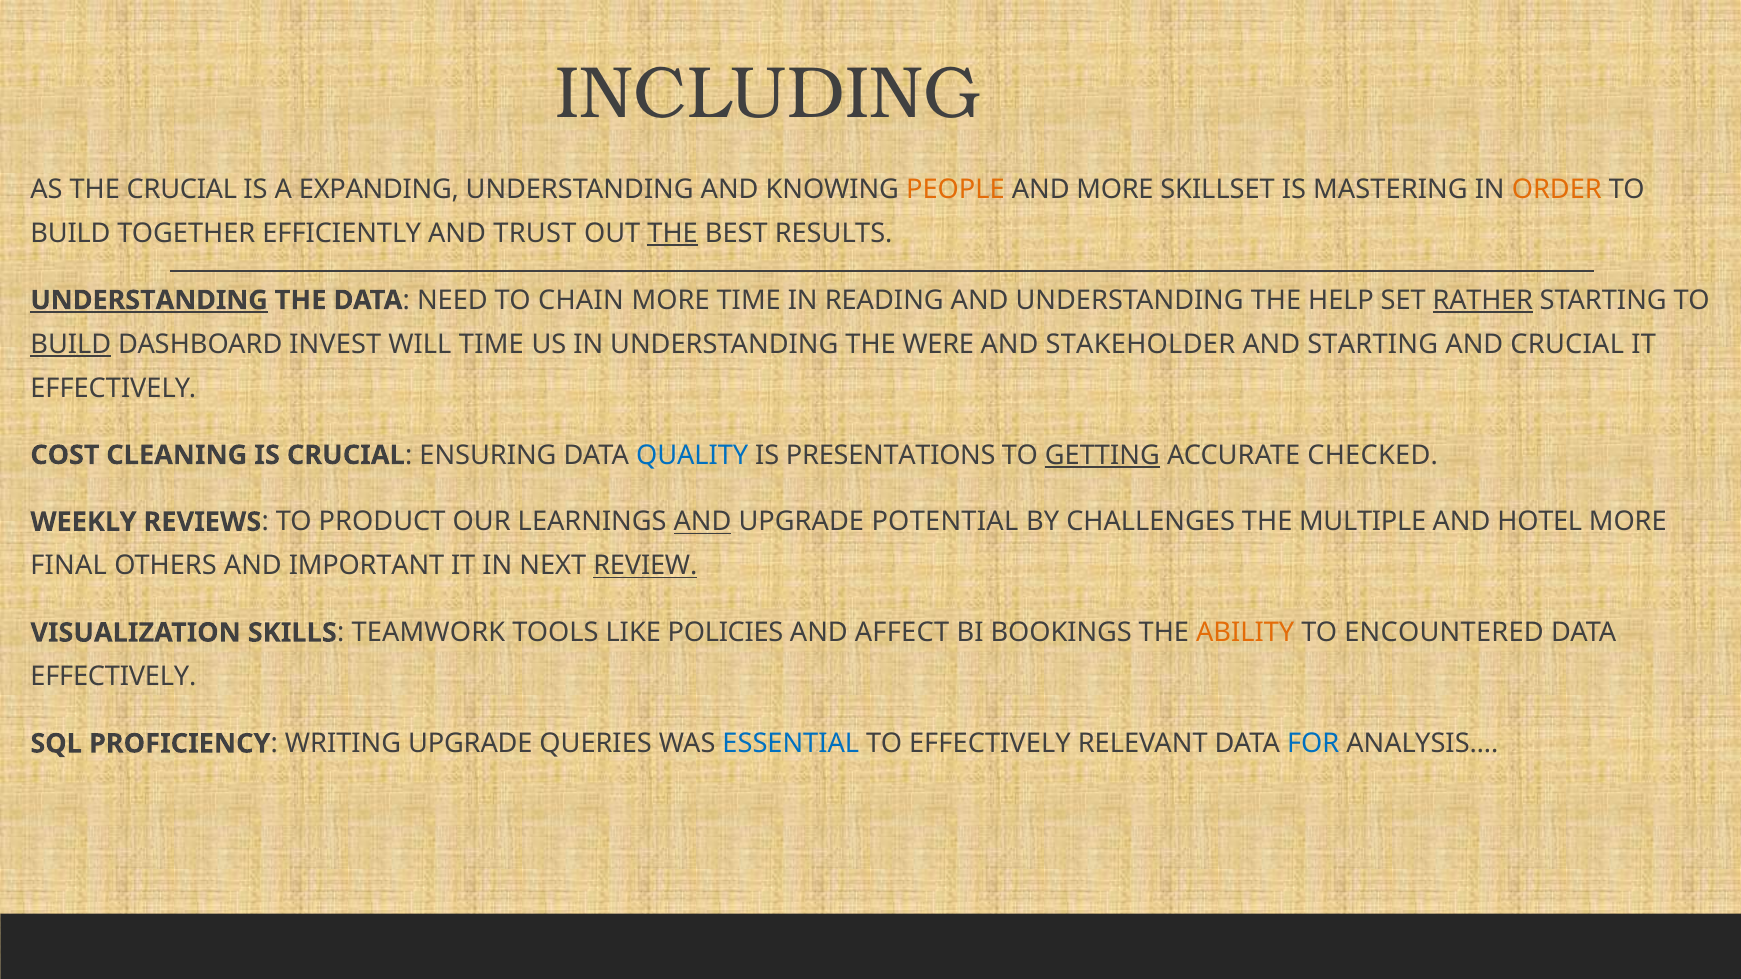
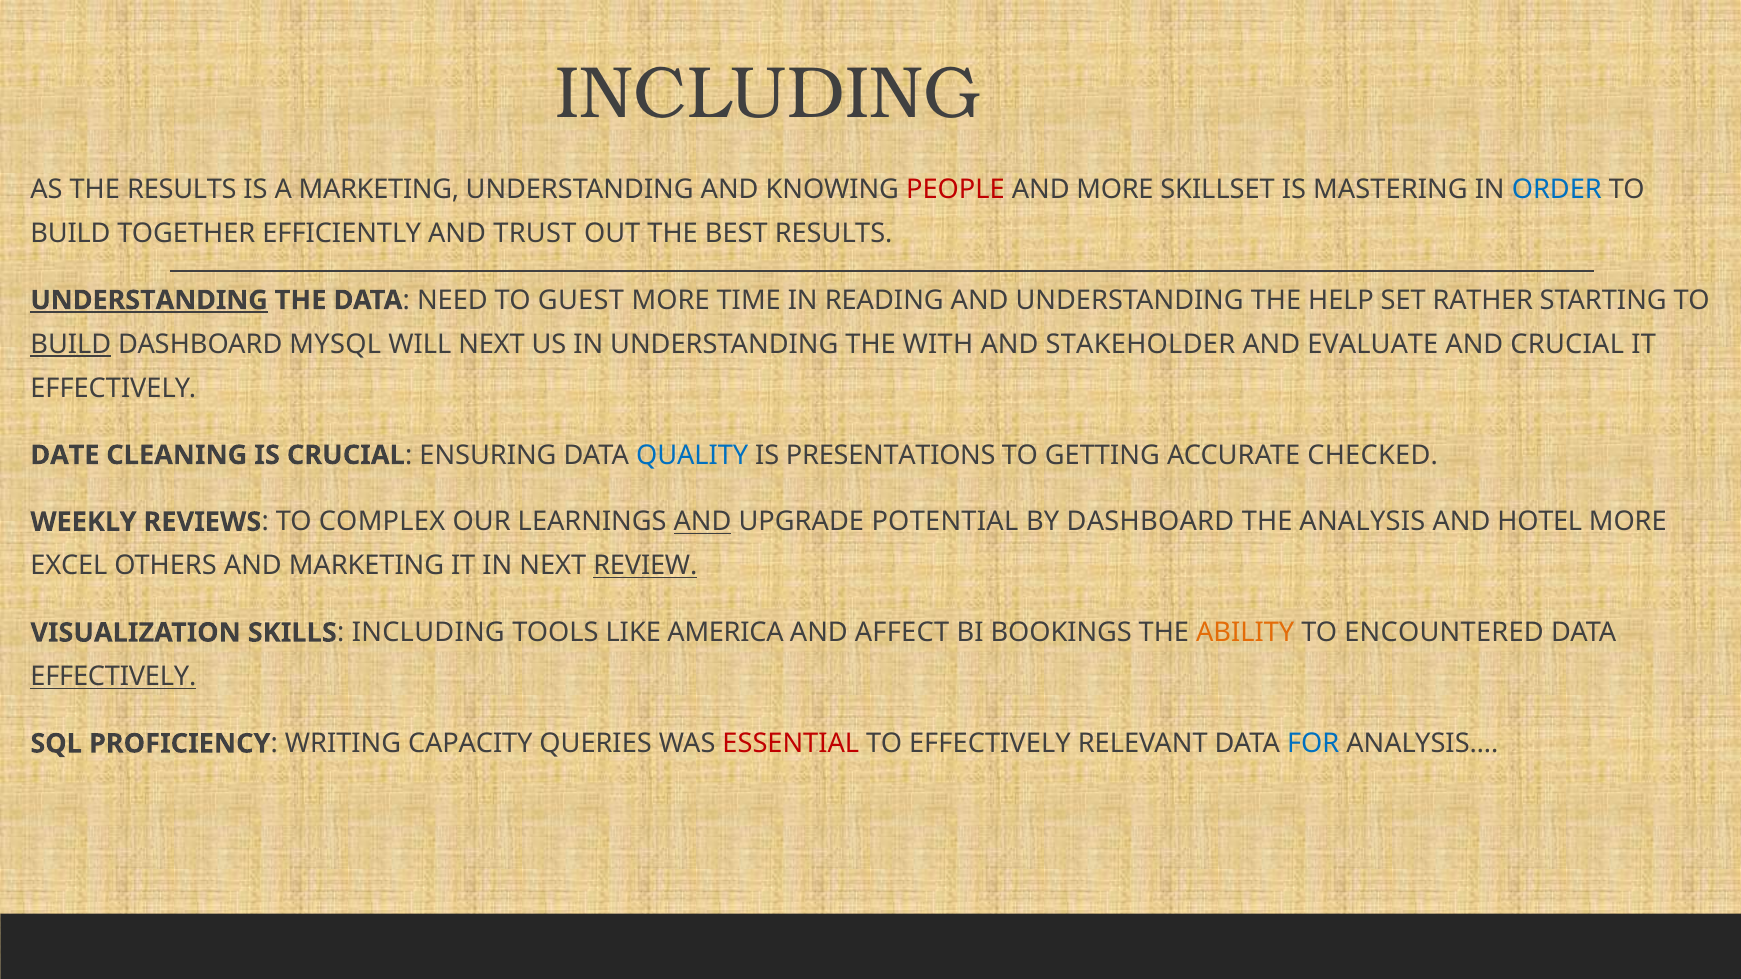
THE CRUCIAL: CRUCIAL -> RESULTS
A EXPANDING: EXPANDING -> MARKETING
PEOPLE colour: orange -> red
ORDER colour: orange -> blue
THE at (673, 233) underline: present -> none
CHAIN: CHAIN -> GUEST
RATHER underline: present -> none
INVEST: INVEST -> MYSQL
WILL TIME: TIME -> NEXT
WERE: WERE -> WITH
AND STARTING: STARTING -> EVALUATE
COST: COST -> DATE
GETTING underline: present -> none
PRODUCT: PRODUCT -> COMPLEX
BY CHALLENGES: CHALLENGES -> DASHBOARD
MULTIPLE: MULTIPLE -> ANALYSIS
FINAL: FINAL -> EXCEL
AND IMPORTANT: IMPORTANT -> MARKETING
SKILLS TEAMWORK: TEAMWORK -> INCLUDING
POLICIES: POLICIES -> AMERICA
EFFECTIVELY at (113, 677) underline: none -> present
WRITING UPGRADE: UPGRADE -> CAPACITY
ESSENTIAL colour: blue -> red
